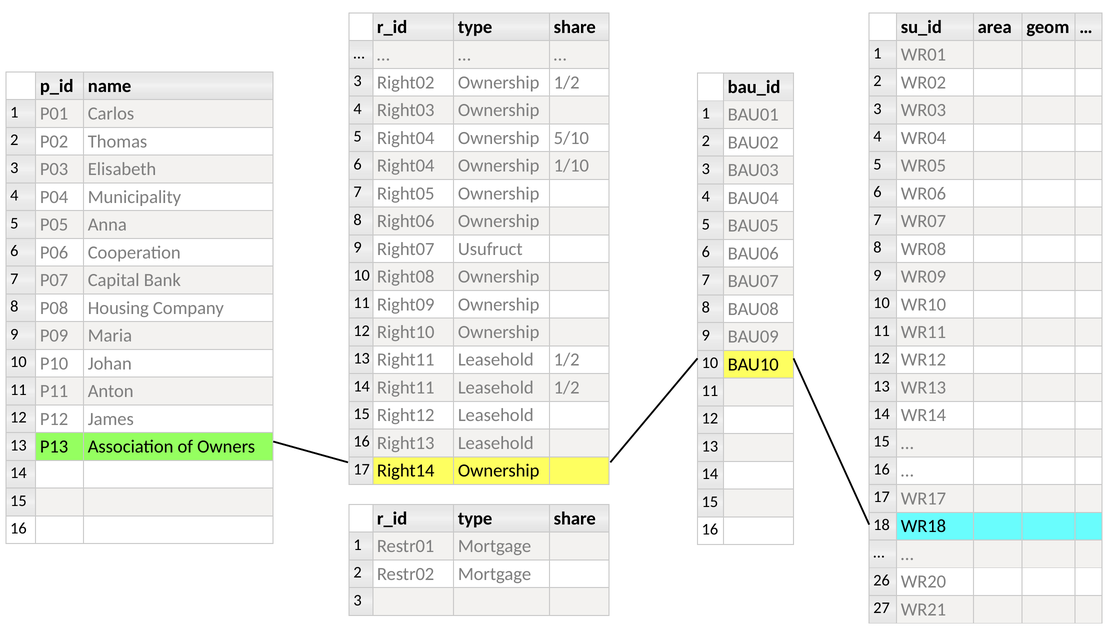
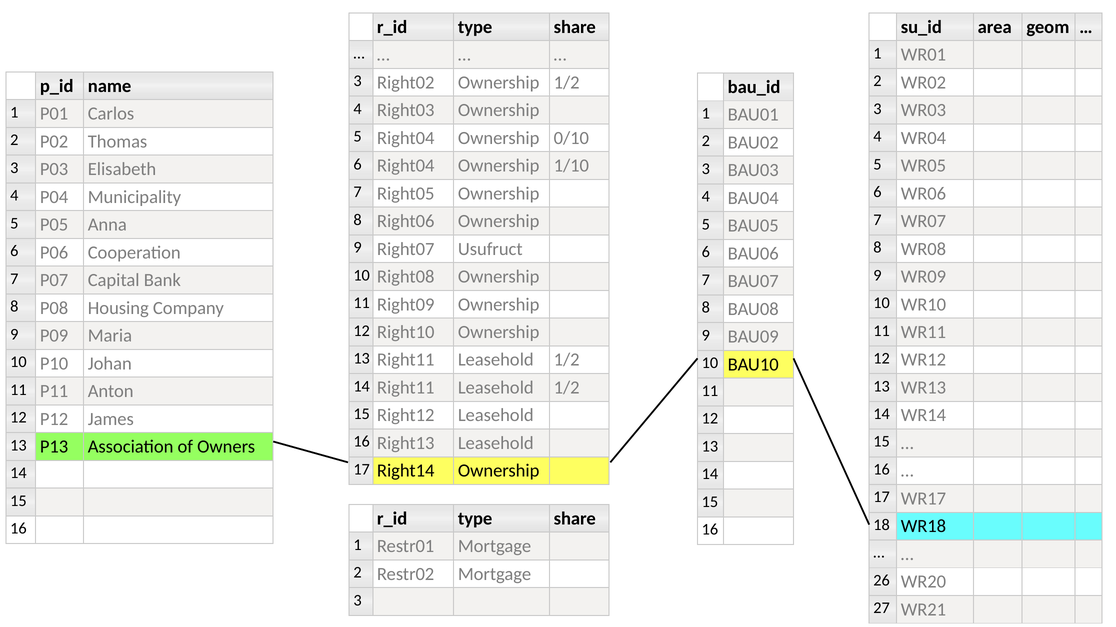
5/10: 5/10 -> 0/10
